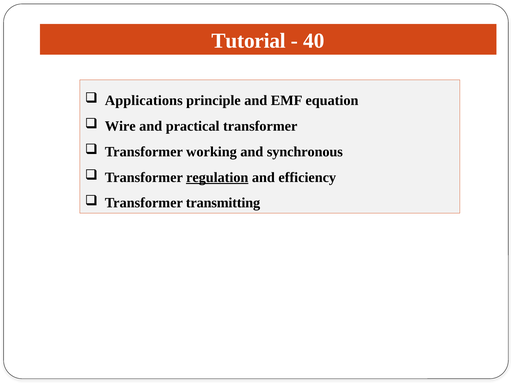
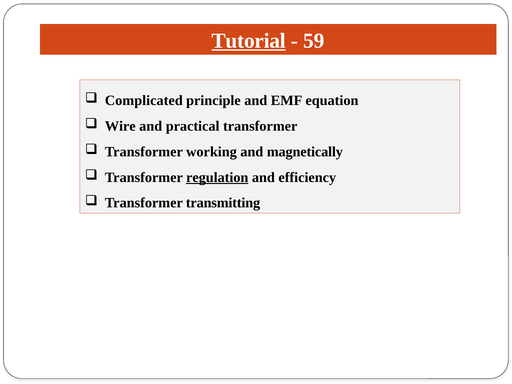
Tutorial underline: none -> present
40: 40 -> 59
Applications: Applications -> Complicated
synchronous: synchronous -> magnetically
